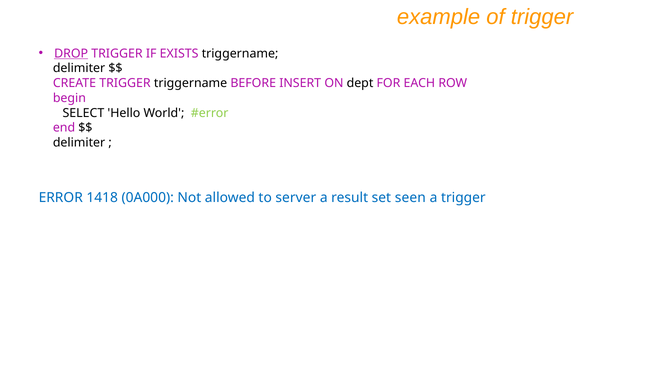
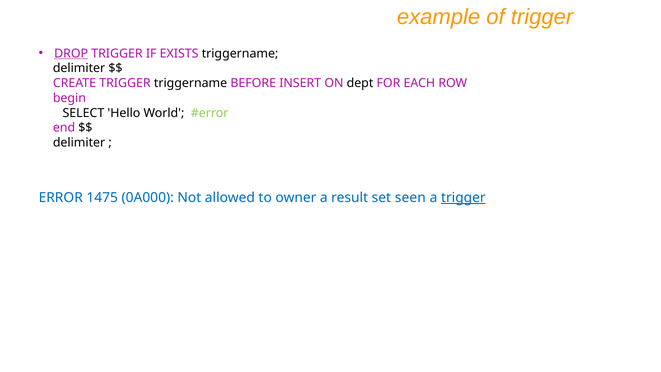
1418: 1418 -> 1475
server: server -> owner
trigger at (463, 198) underline: none -> present
